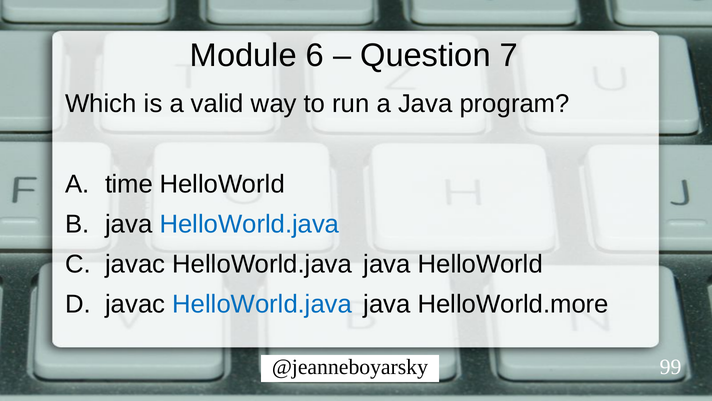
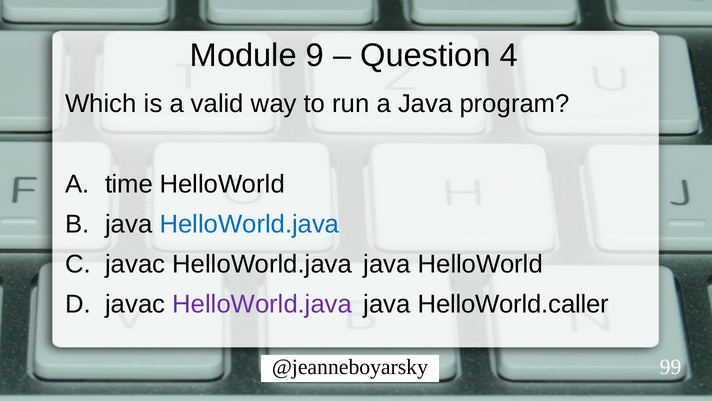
6: 6 -> 9
7: 7 -> 4
HelloWorld.java at (262, 304) colour: blue -> purple
HelloWorld.more: HelloWorld.more -> HelloWorld.caller
